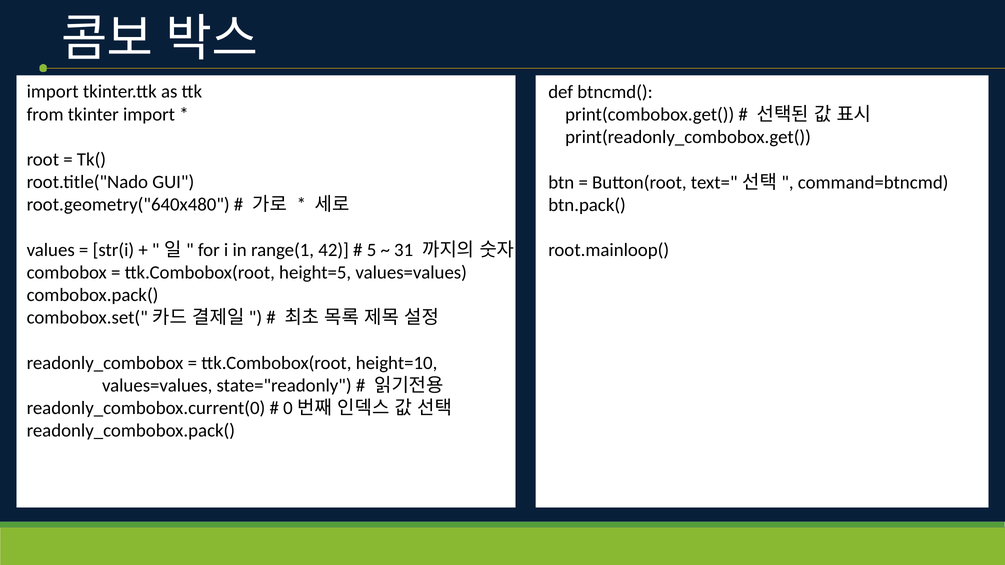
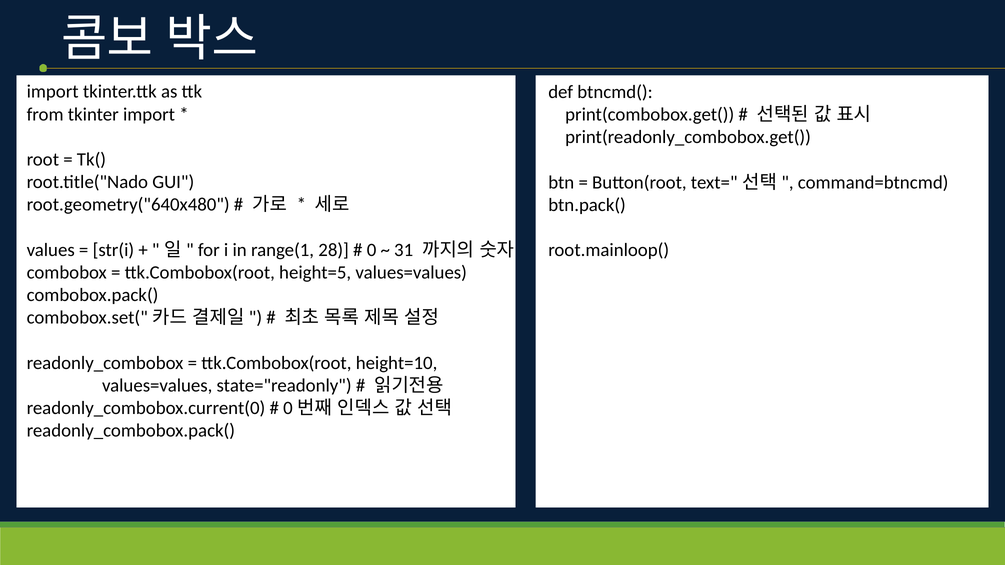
42: 42 -> 28
5 at (372, 250): 5 -> 0
